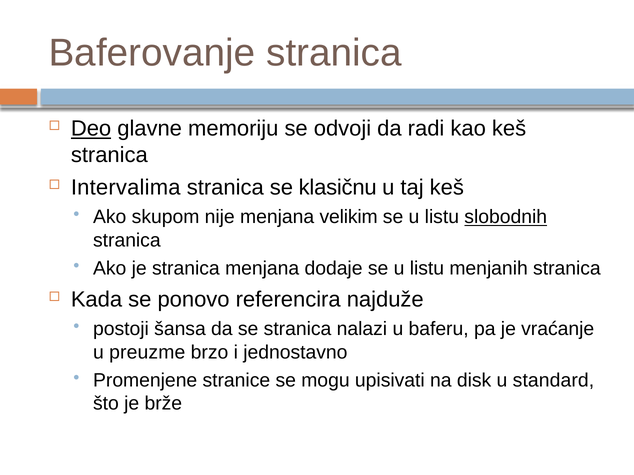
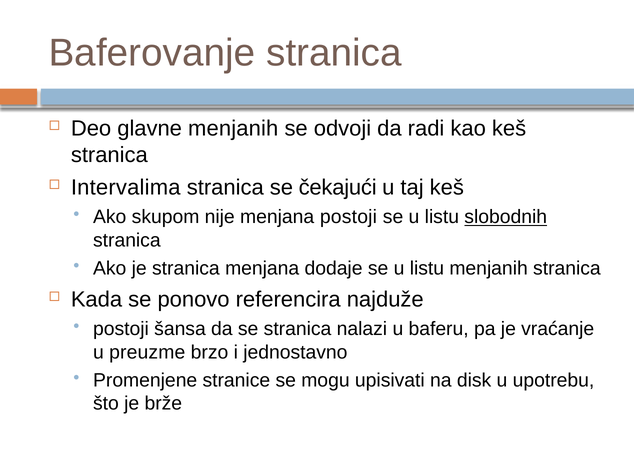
Deo underline: present -> none
glavne memoriju: memoriju -> menjanih
klasičnu: klasičnu -> čekajući
menjana velikim: velikim -> postoji
standard: standard -> upotrebu
